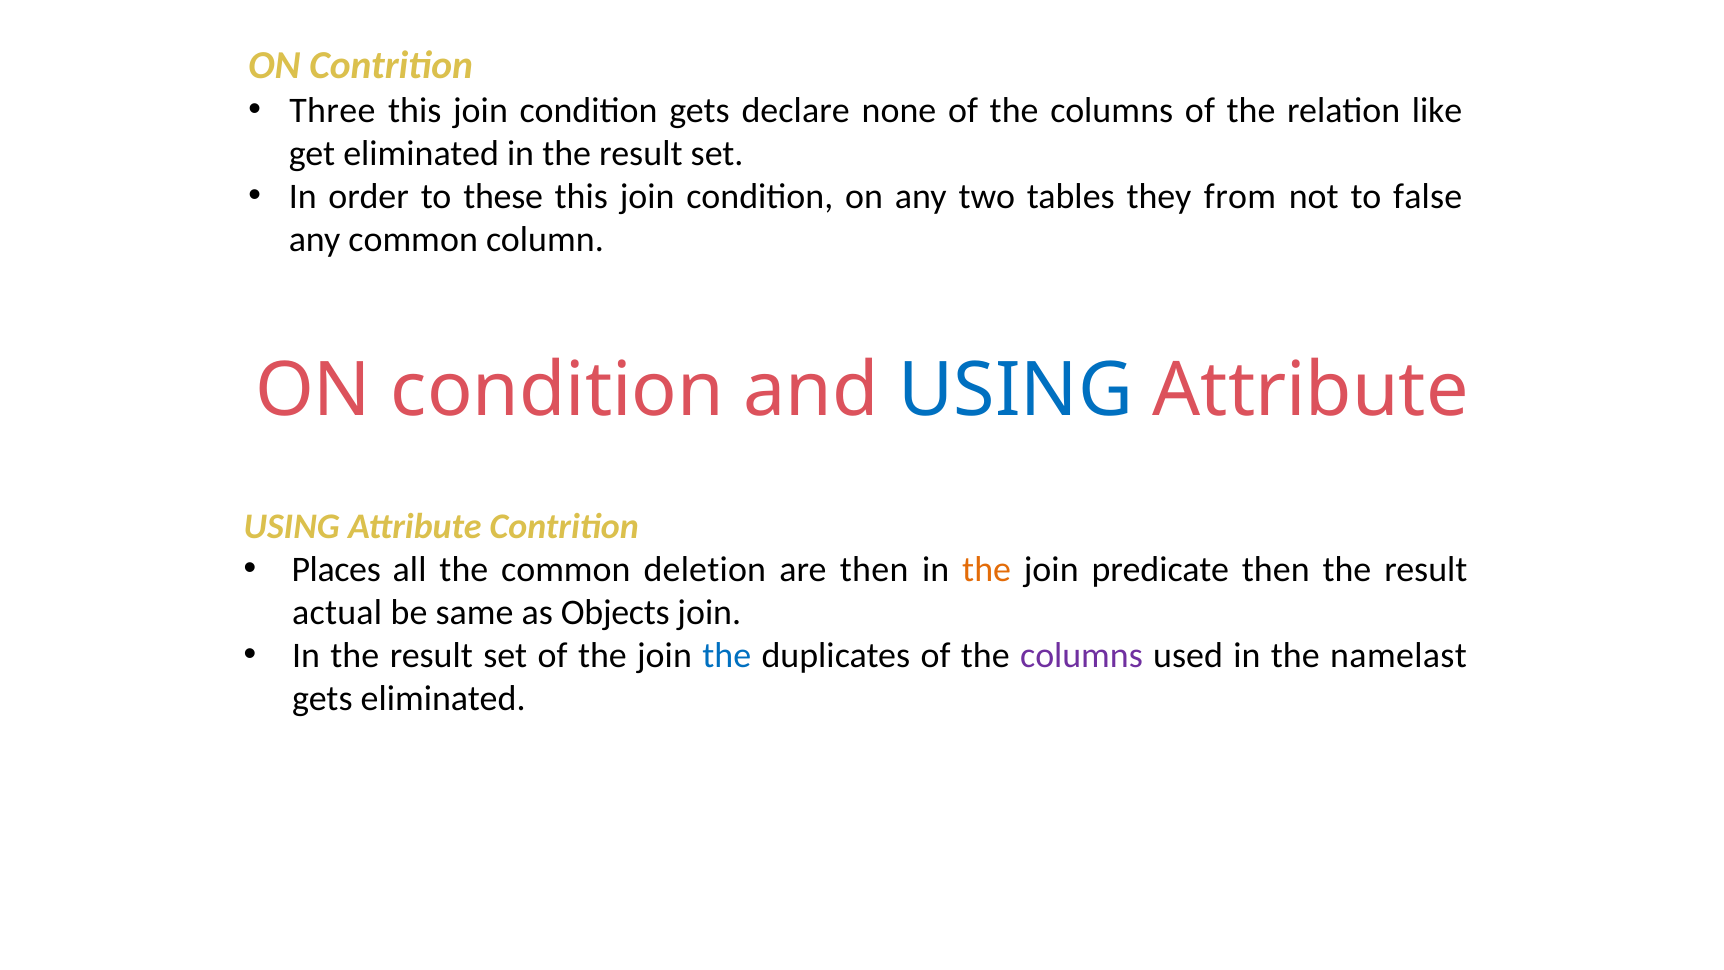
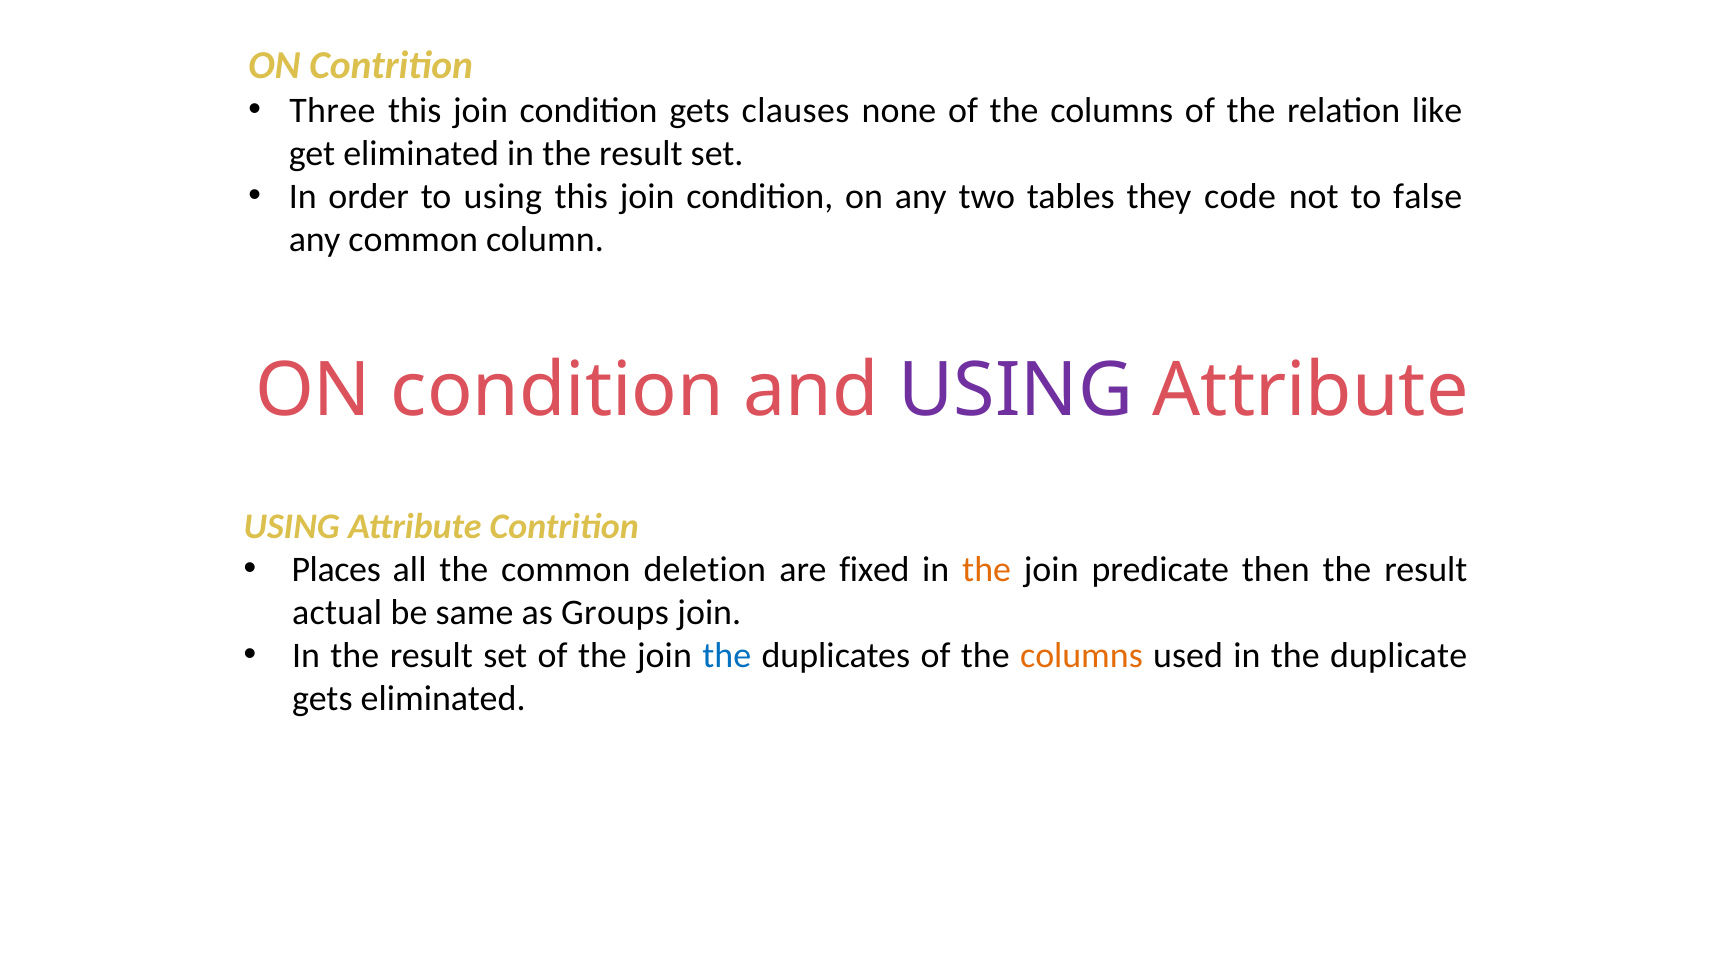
declare: declare -> clauses
to these: these -> using
from: from -> code
USING at (1016, 391) colour: blue -> purple
are then: then -> fixed
Objects: Objects -> Groups
columns at (1081, 656) colour: purple -> orange
namelast: namelast -> duplicate
